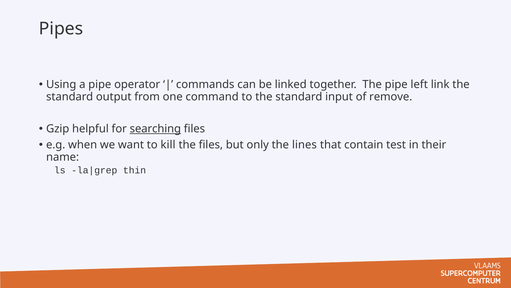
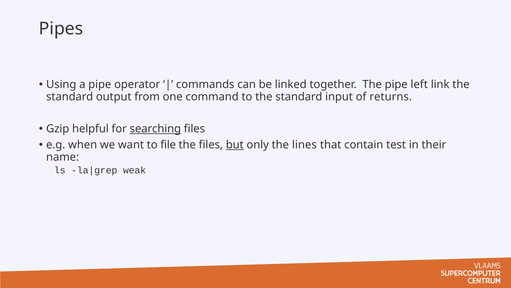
remove: remove -> returns
kill: kill -> file
but underline: none -> present
thin: thin -> weak
